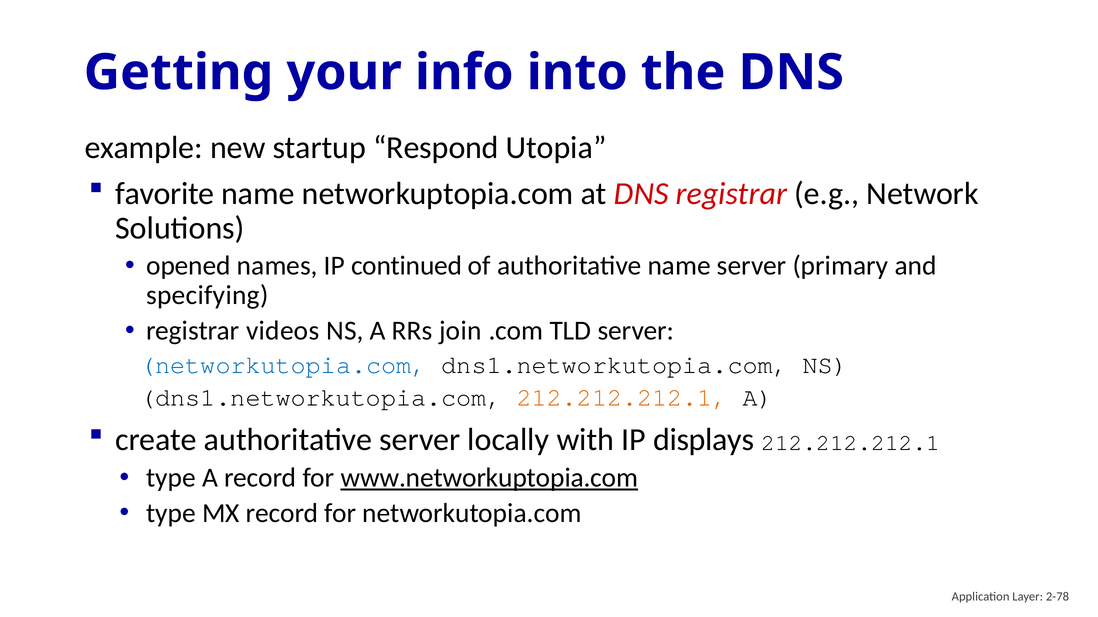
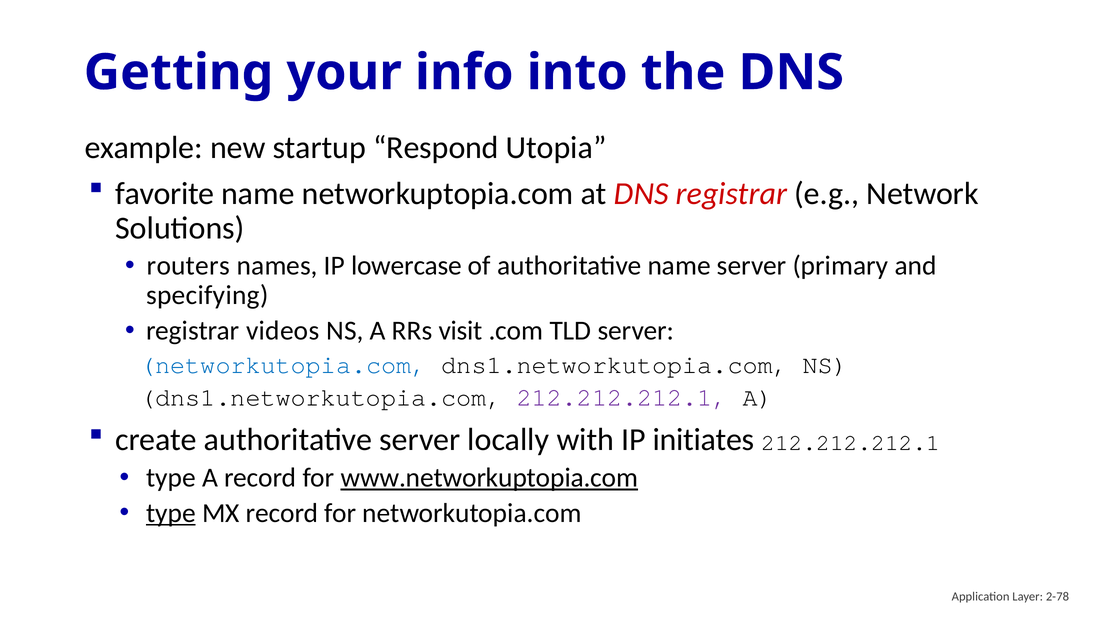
opened: opened -> routers
continued: continued -> lowercase
join: join -> visit
212.212.212.1 at (622, 398) colour: orange -> purple
displays: displays -> initiates
type at (171, 514) underline: none -> present
